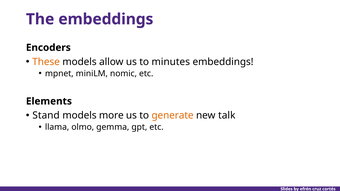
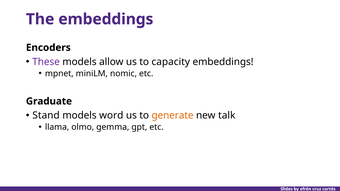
These colour: orange -> purple
minutes: minutes -> capacity
Elements: Elements -> Graduate
more: more -> word
